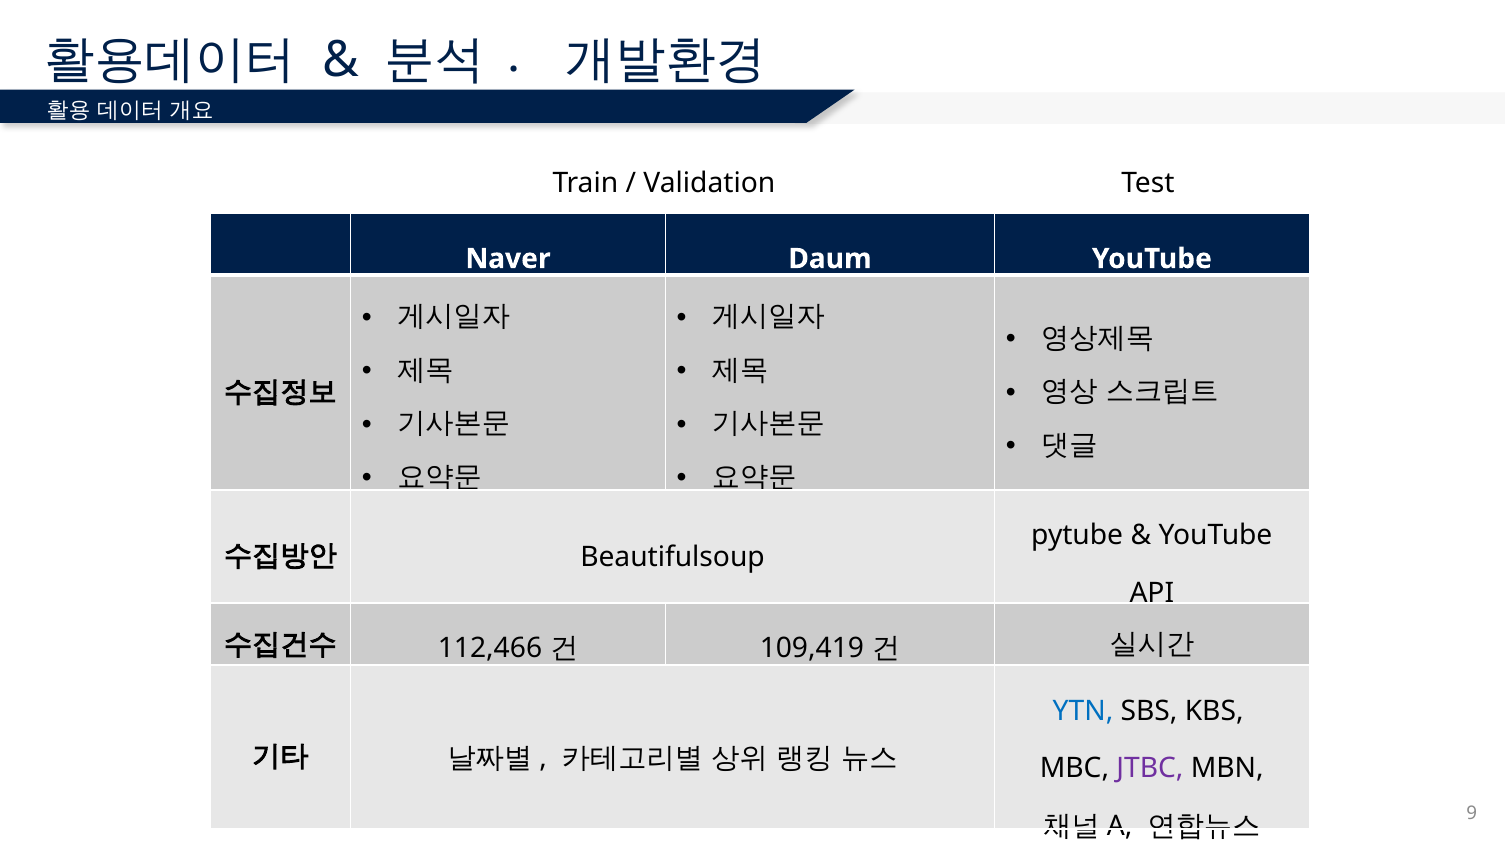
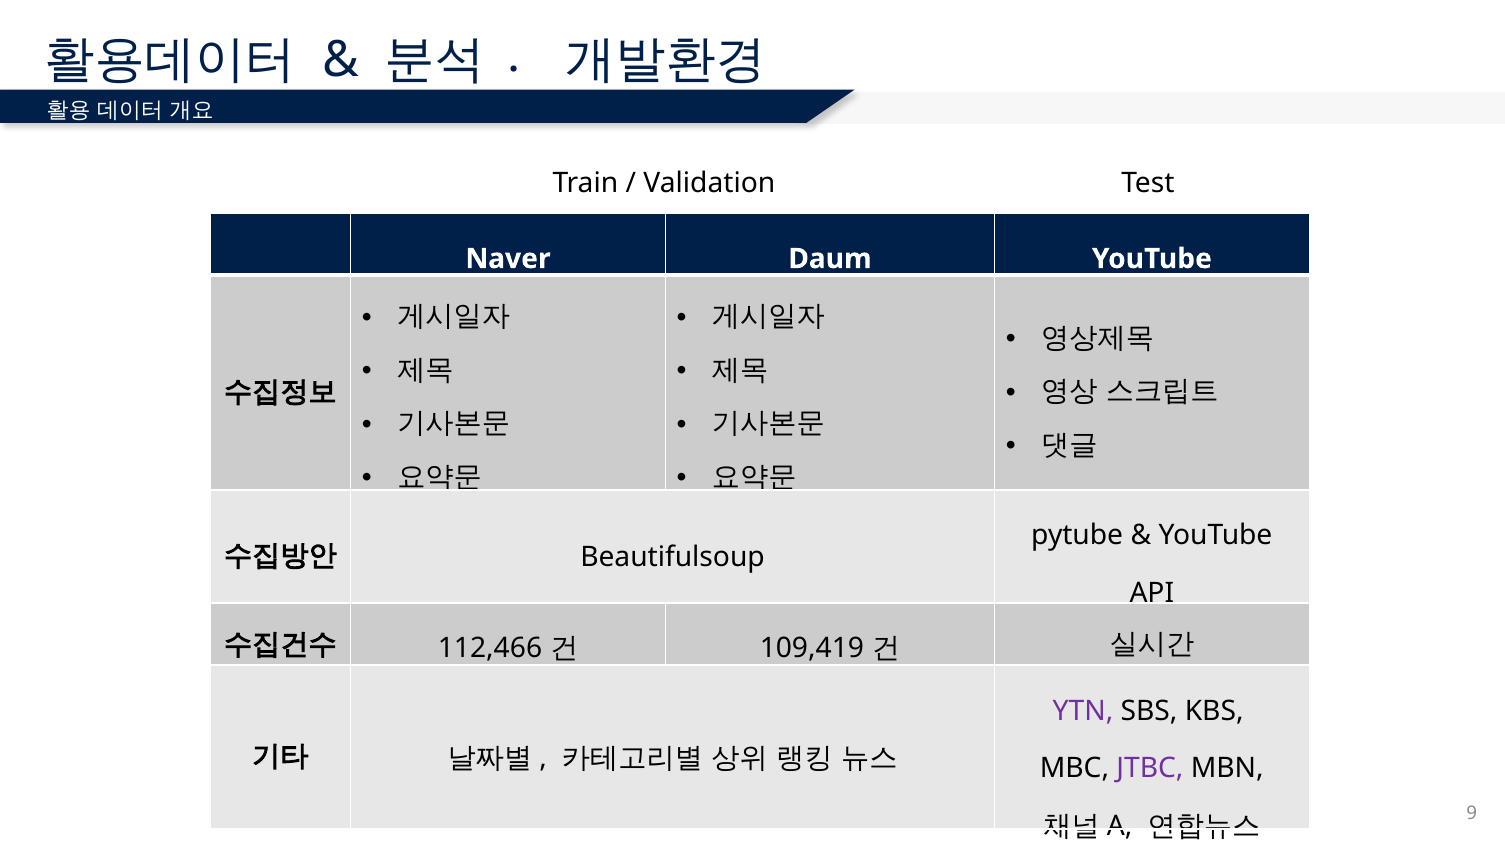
YTN colour: blue -> purple
